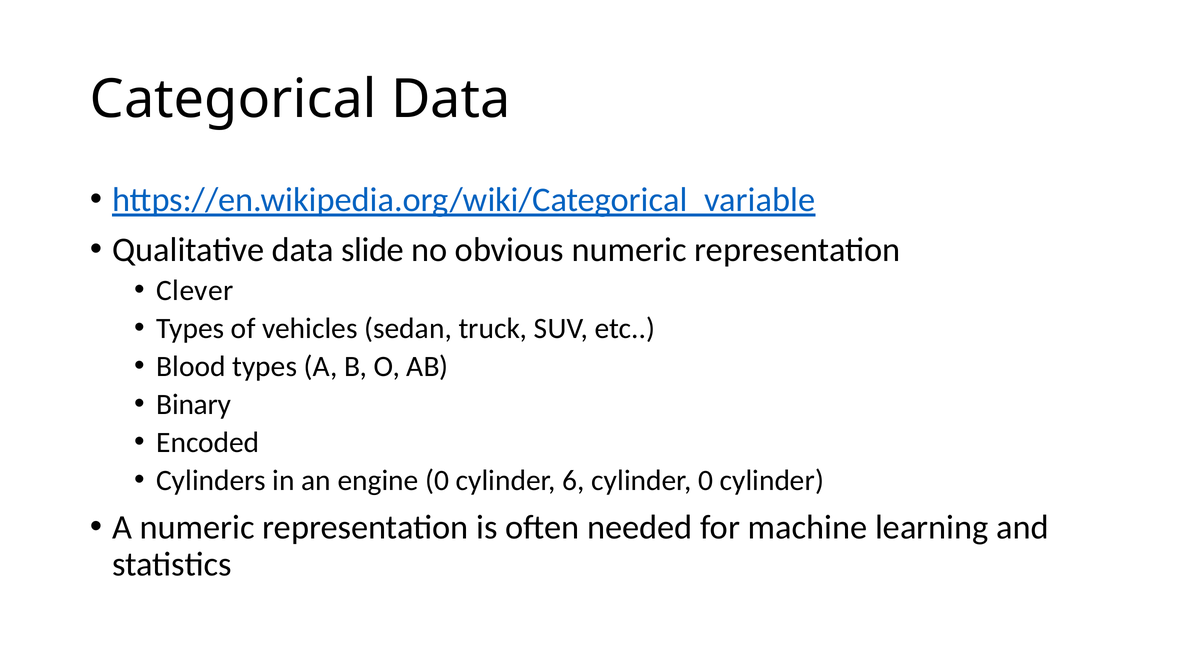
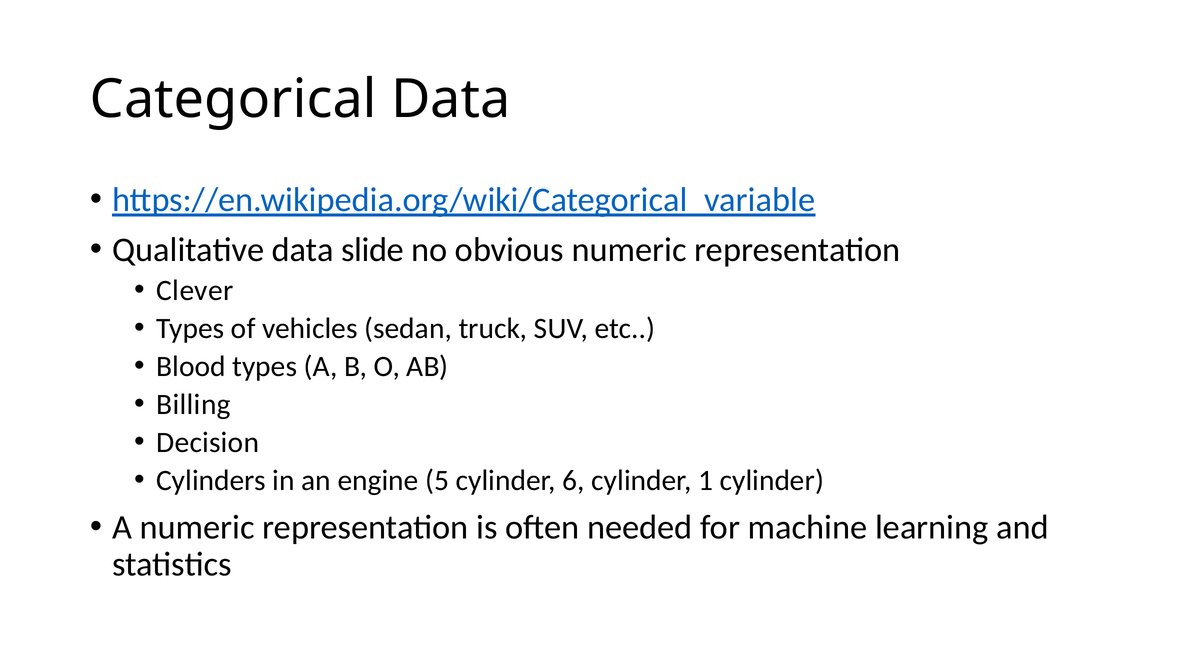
Binary: Binary -> Billing
Encoded: Encoded -> Decision
engine 0: 0 -> 5
cylinder 0: 0 -> 1
